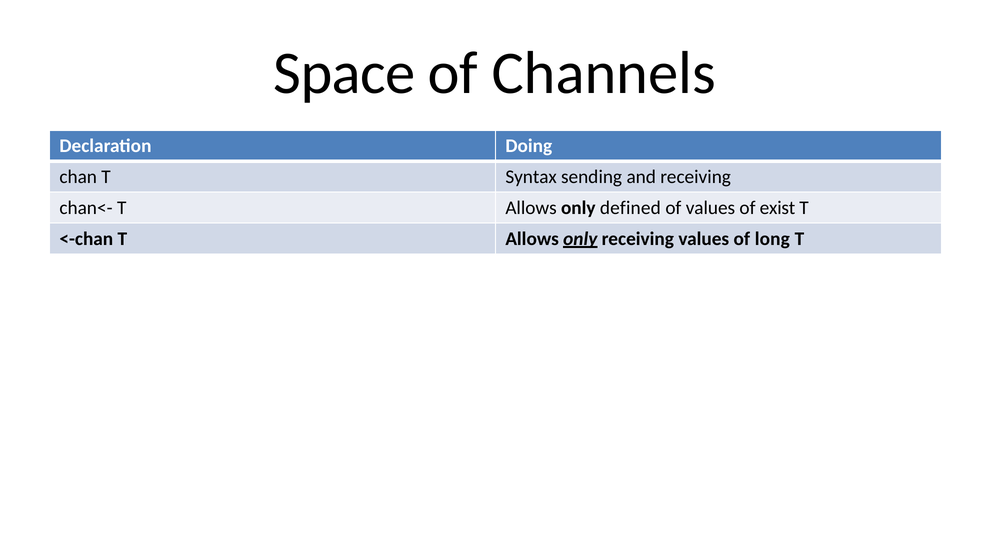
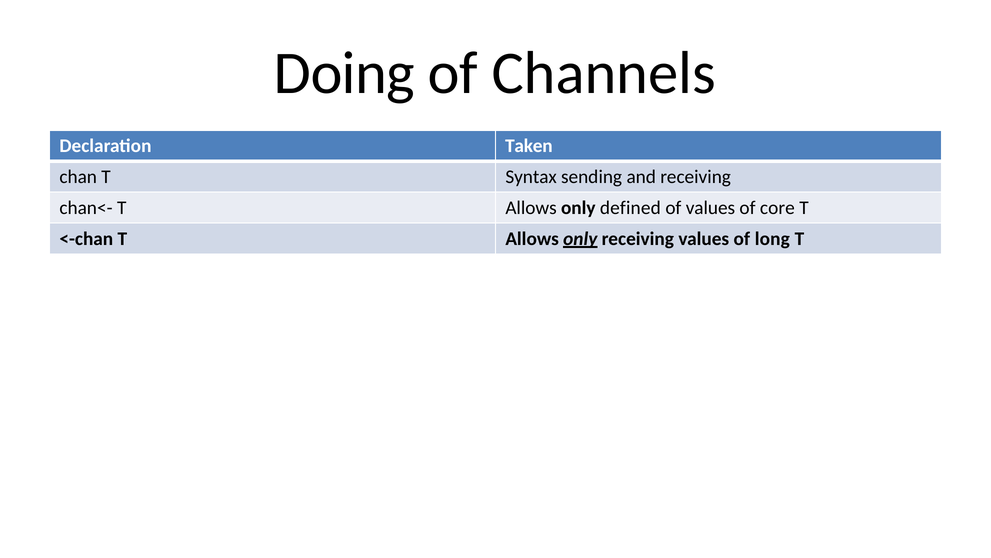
Space: Space -> Doing
Doing: Doing -> Taken
exist: exist -> core
